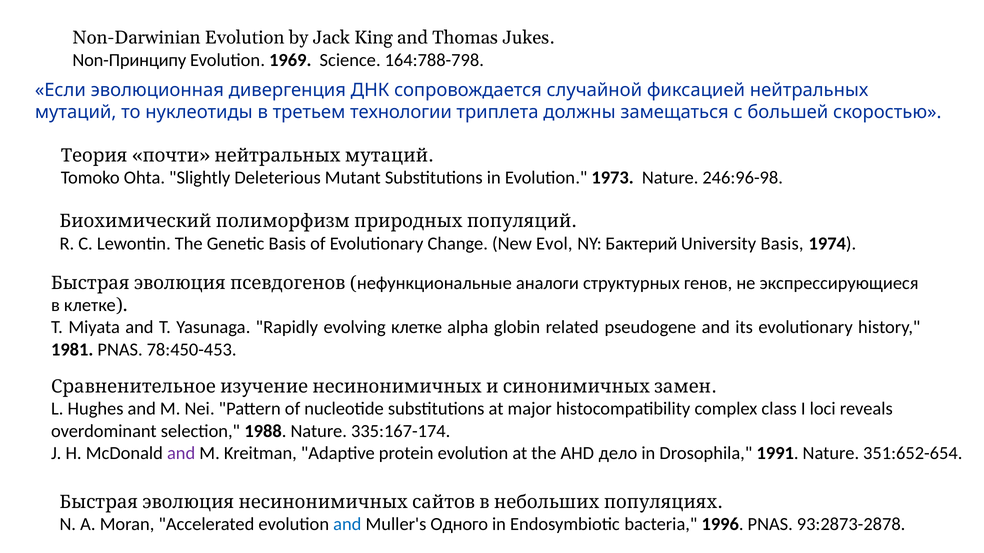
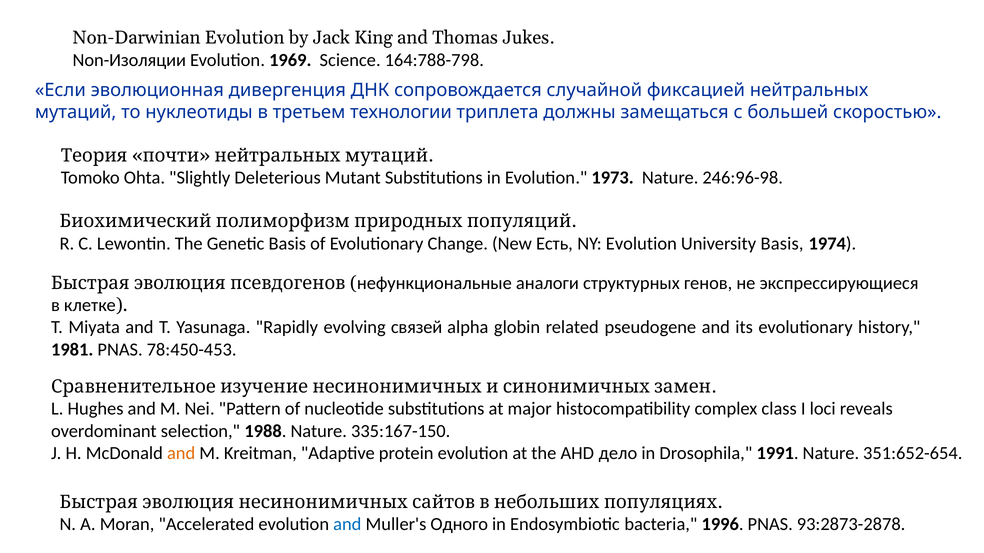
Non-Принципу: Non-Принципу -> Non-Изоляции
Evol: Evol -> Есть
NY Бактерий: Бактерий -> Evolution
evolving клетке: клетке -> связей
335:167-174: 335:167-174 -> 335:167-150
and at (181, 453) colour: purple -> orange
